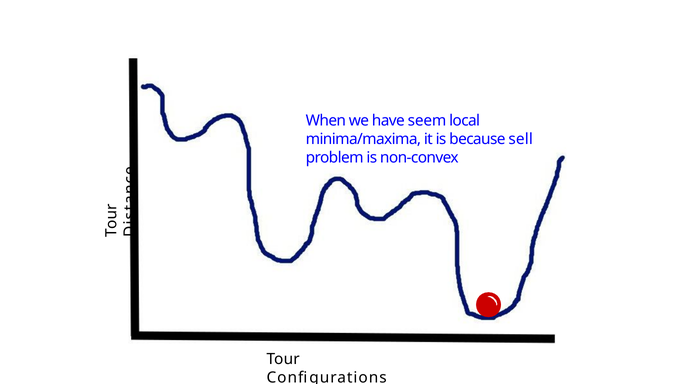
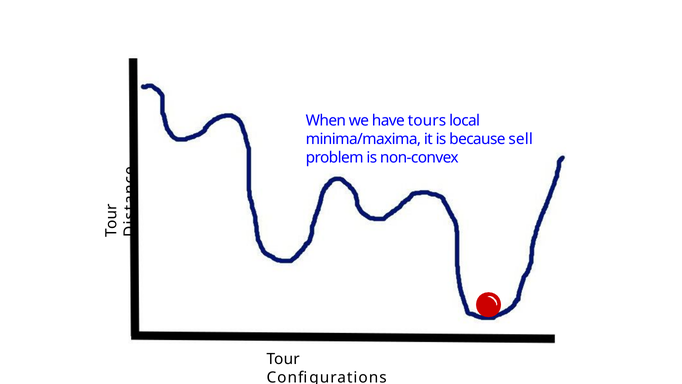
seem: seem -> tours
